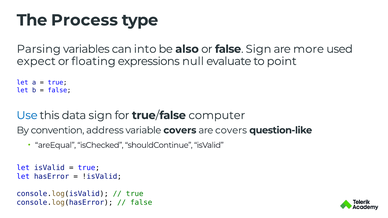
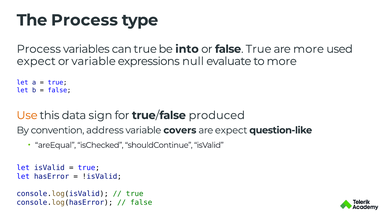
Parsing at (39, 49): Parsing -> Process
can into: into -> true
also: also -> into
false Sign: Sign -> True
or floating: floating -> variable
to point: point -> more
Use colour: blue -> orange
computer: computer -> produced
are covers: covers -> expect
